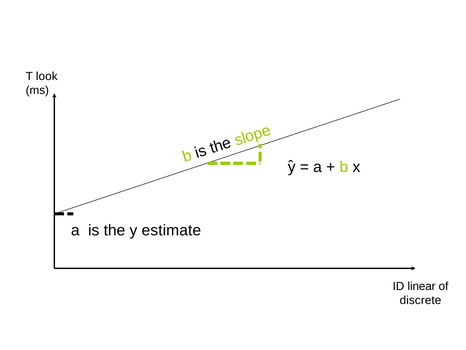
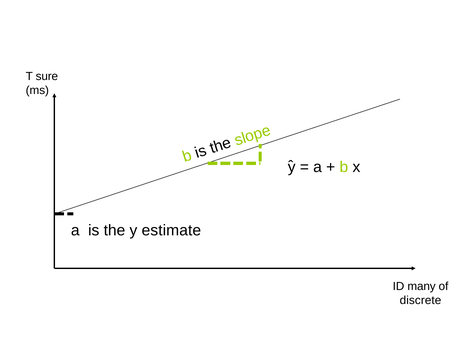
look: look -> sure
linear: linear -> many
